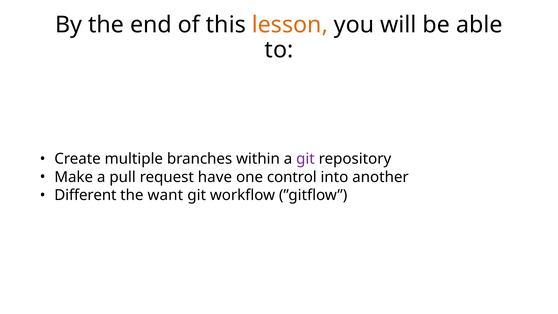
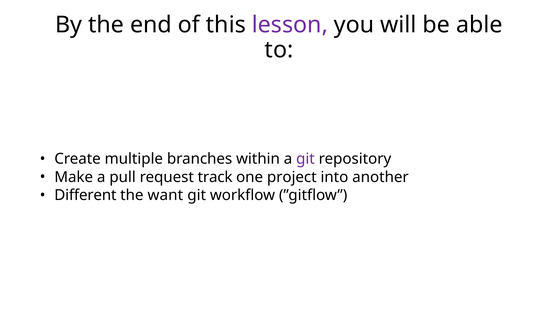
lesson colour: orange -> purple
have: have -> track
control: control -> project
